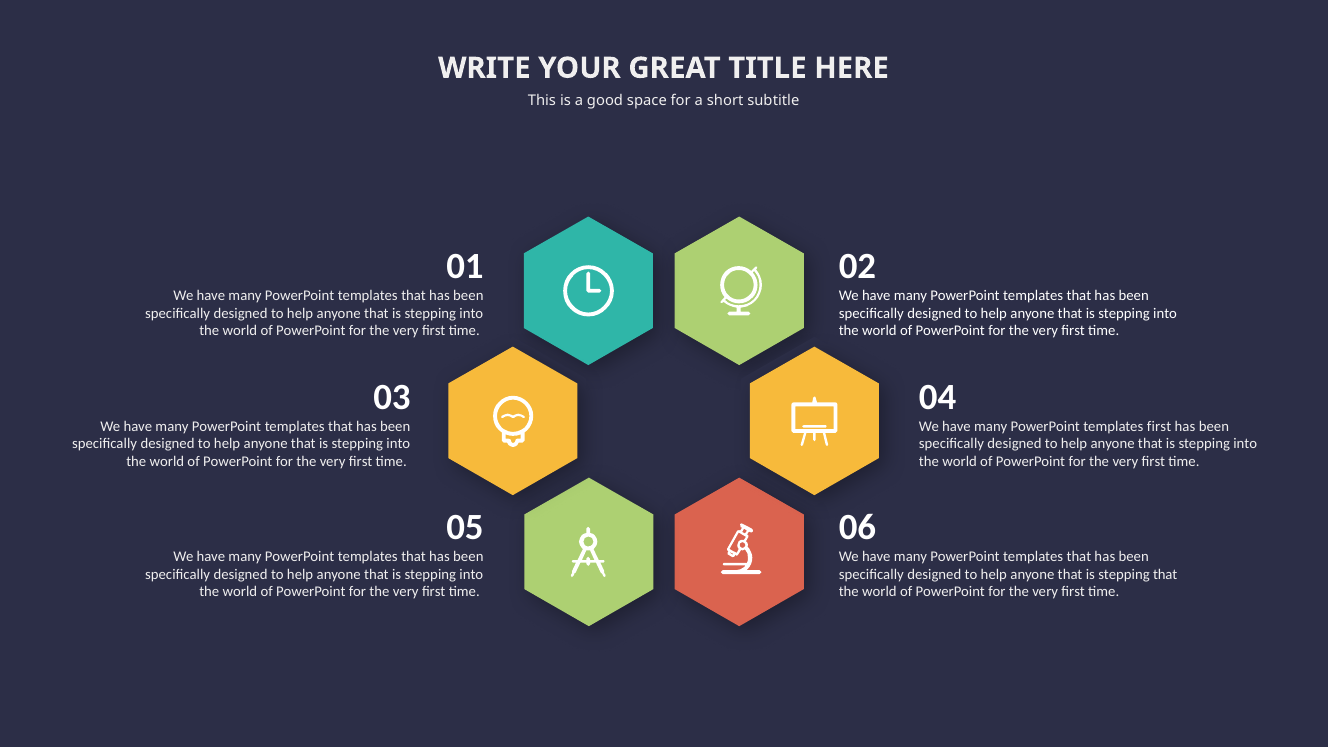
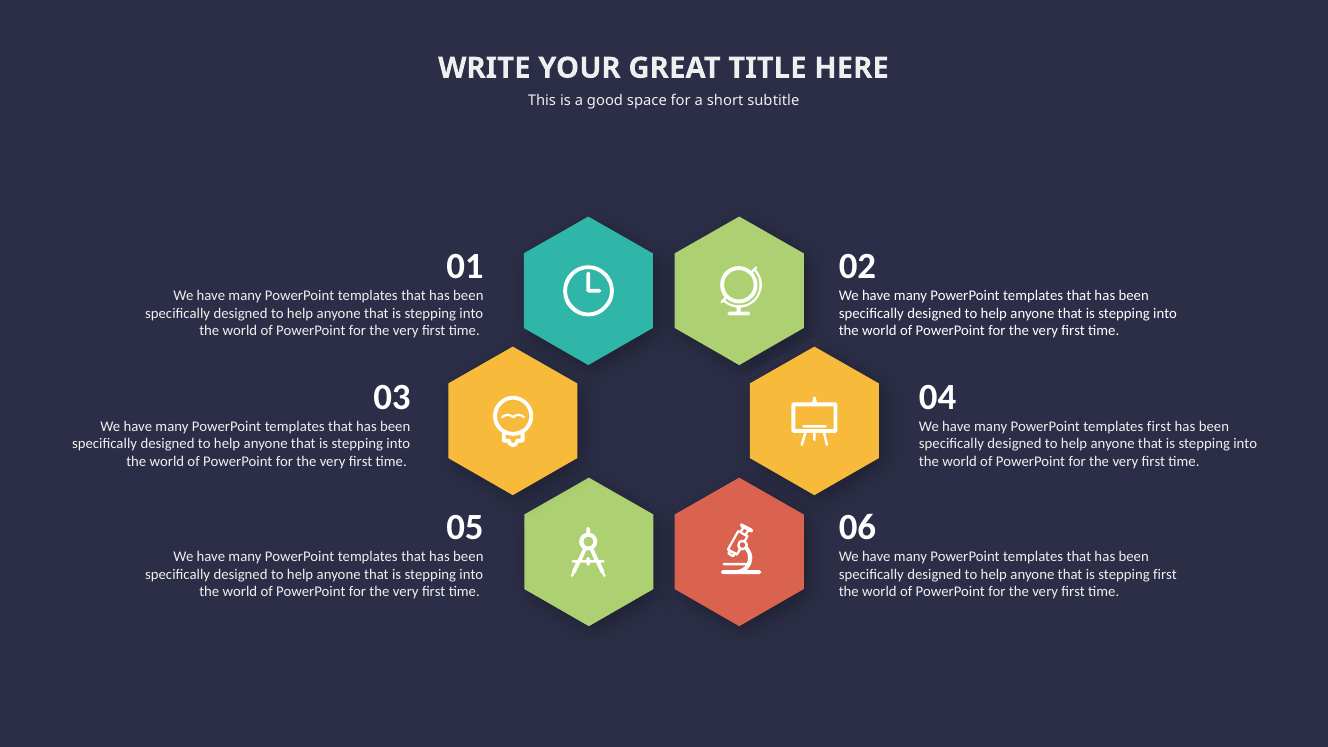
stepping that: that -> first
